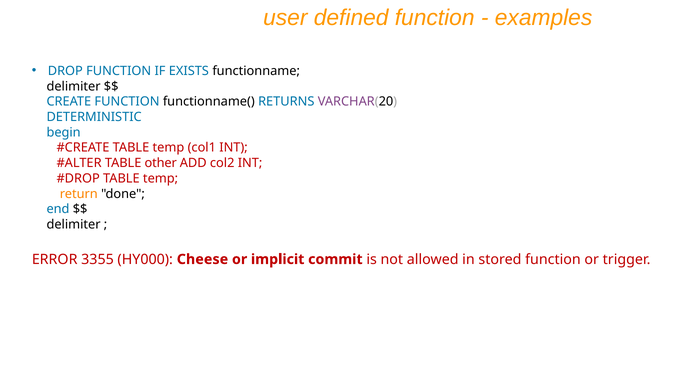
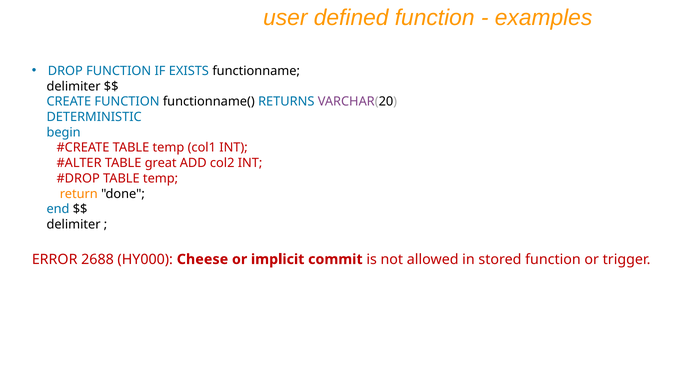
other: other -> great
3355: 3355 -> 2688
